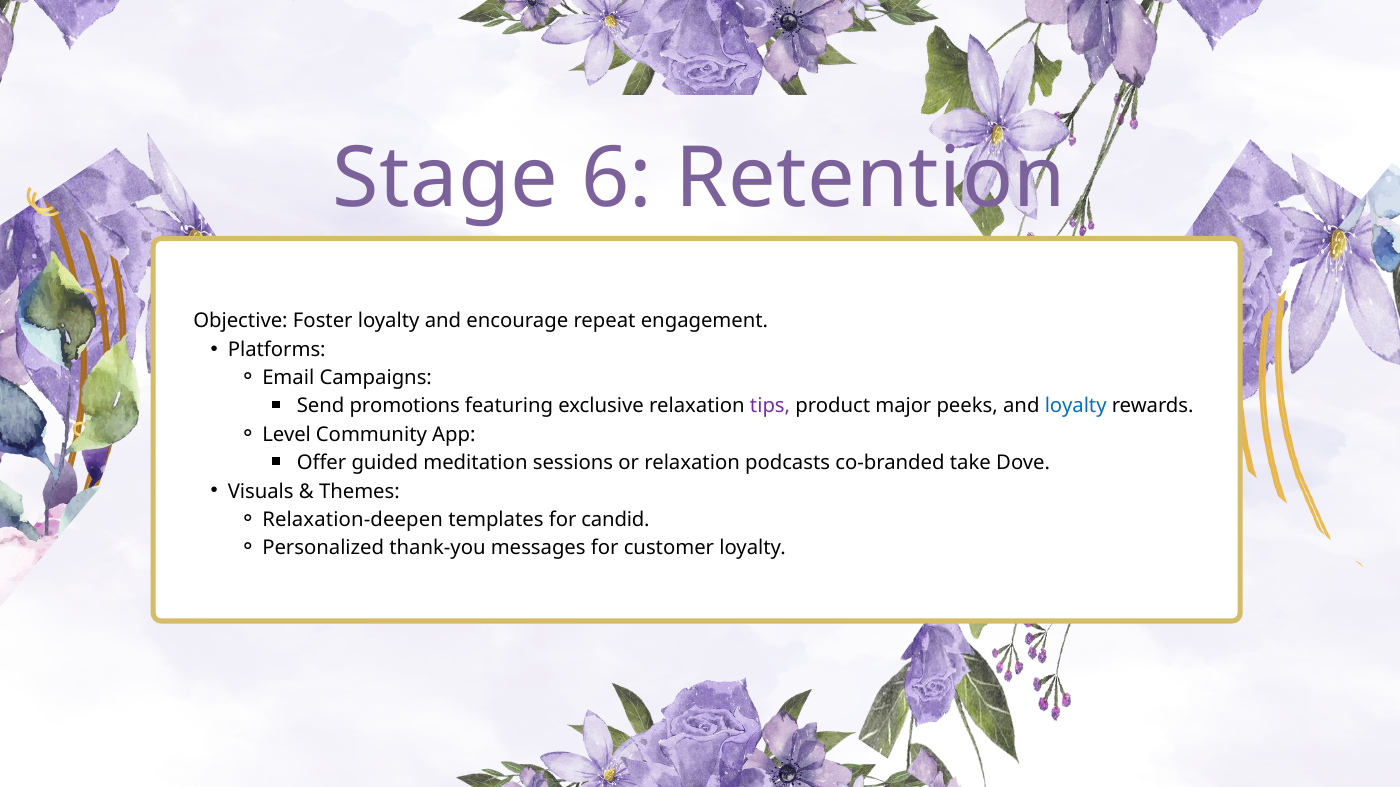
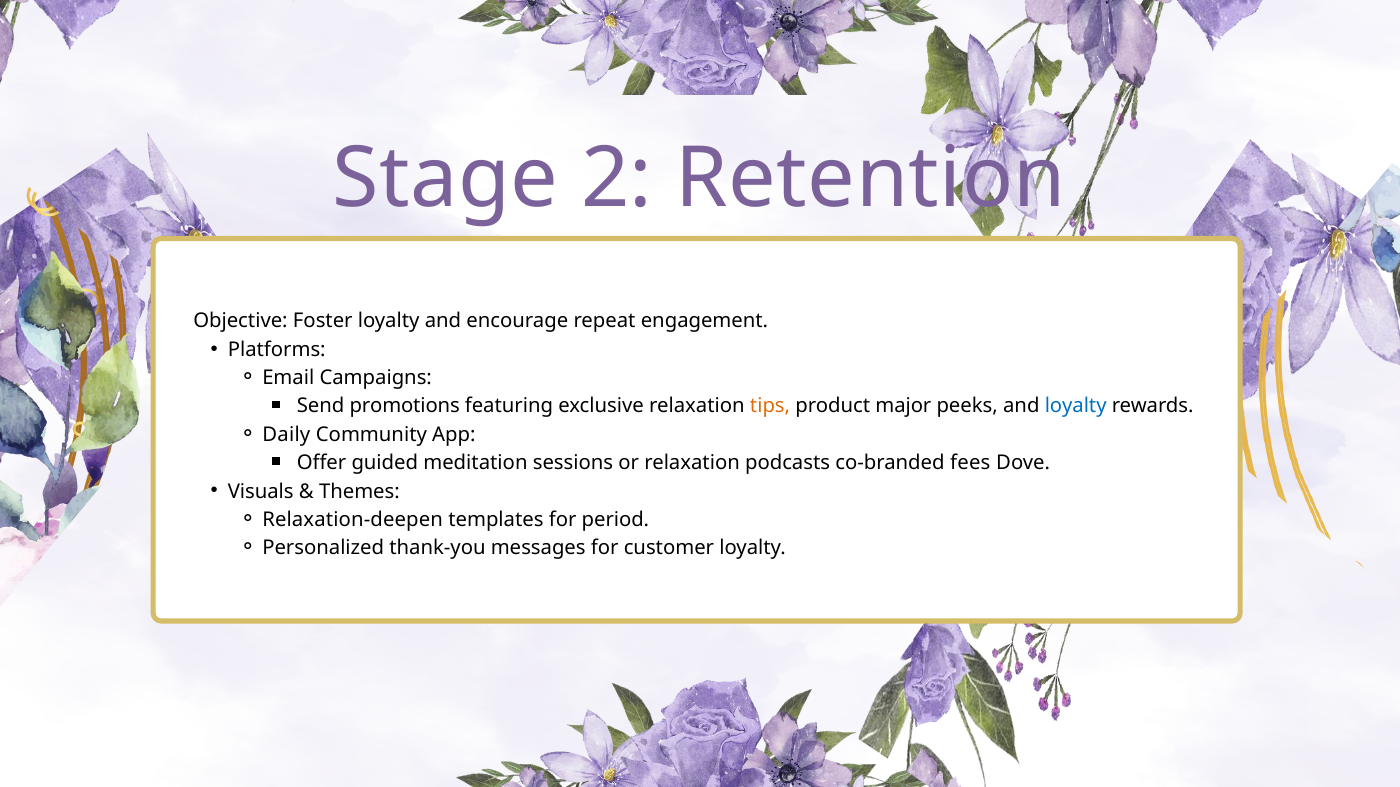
6: 6 -> 2
tips colour: purple -> orange
Level: Level -> Daily
take: take -> fees
candid: candid -> period
